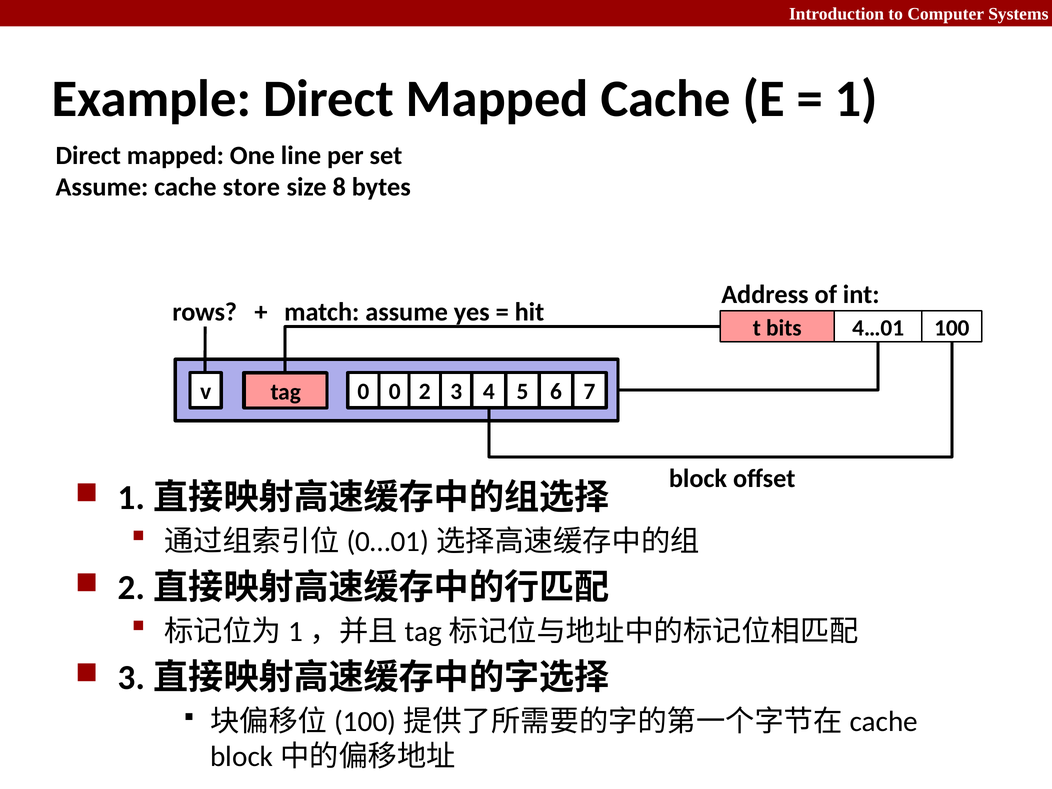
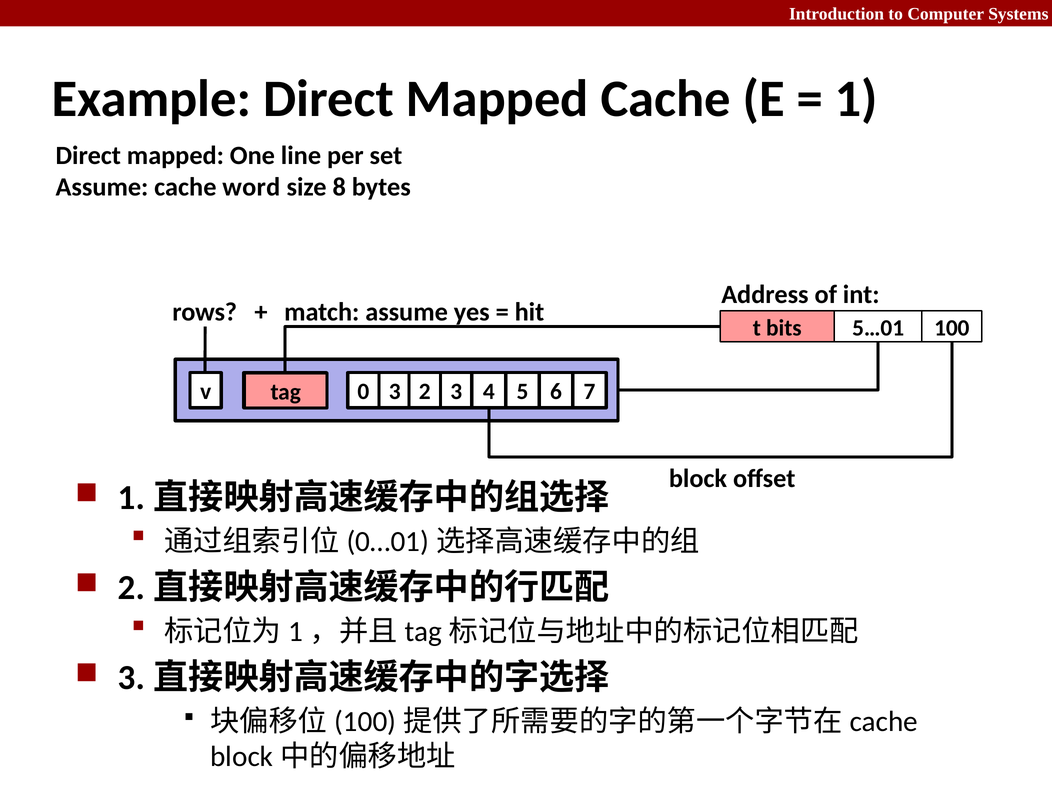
store: store -> word
4…01: 4…01 -> 5…01
0 0: 0 -> 3
